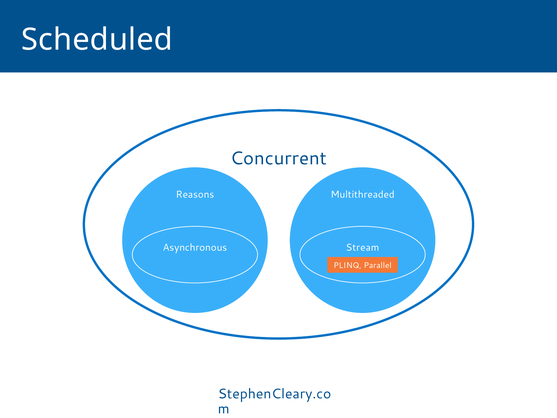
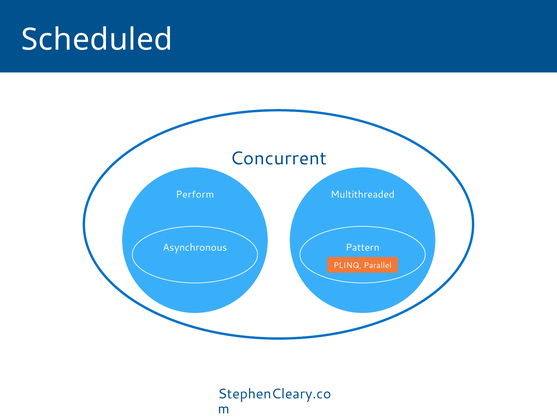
Reasons: Reasons -> Perform
Stream: Stream -> Pattern
